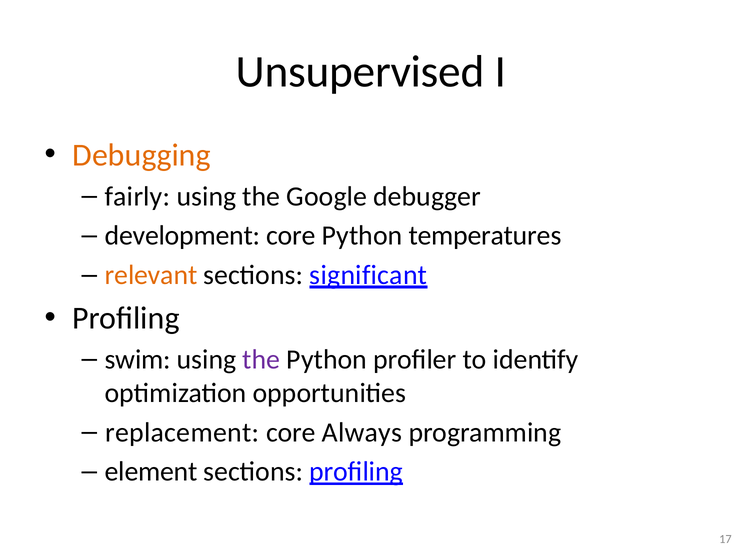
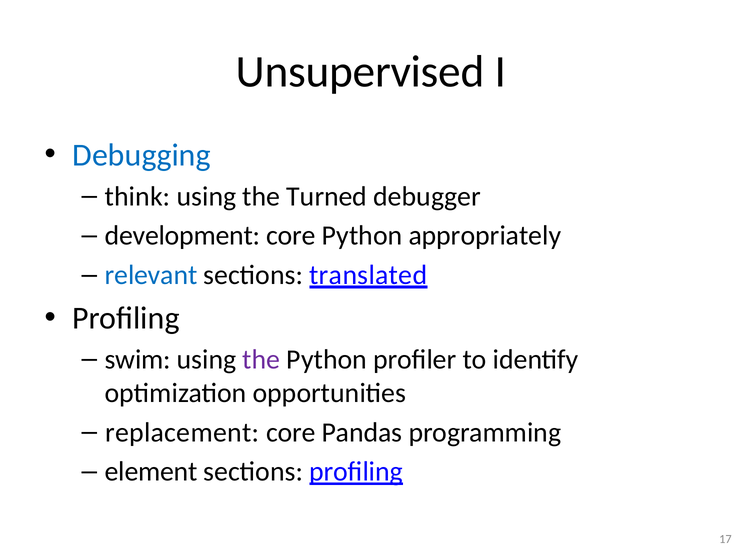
Debugging colour: orange -> blue
fairly: fairly -> think
Google: Google -> Turned
temperatures: temperatures -> appropriately
relevant colour: orange -> blue
significant: significant -> translated
Always: Always -> Pandas
